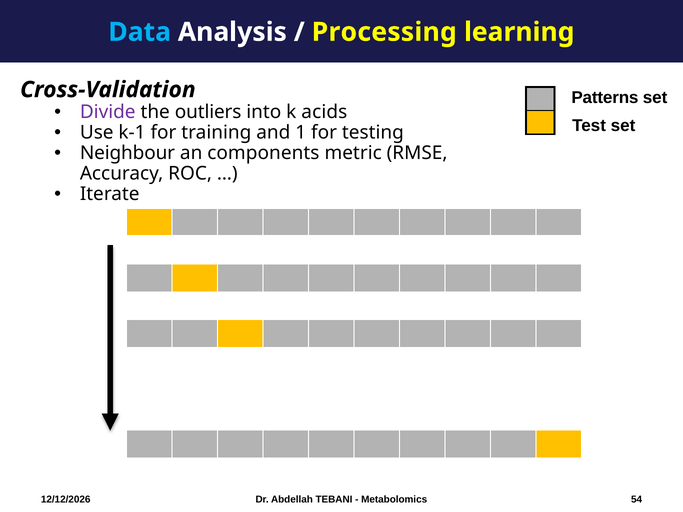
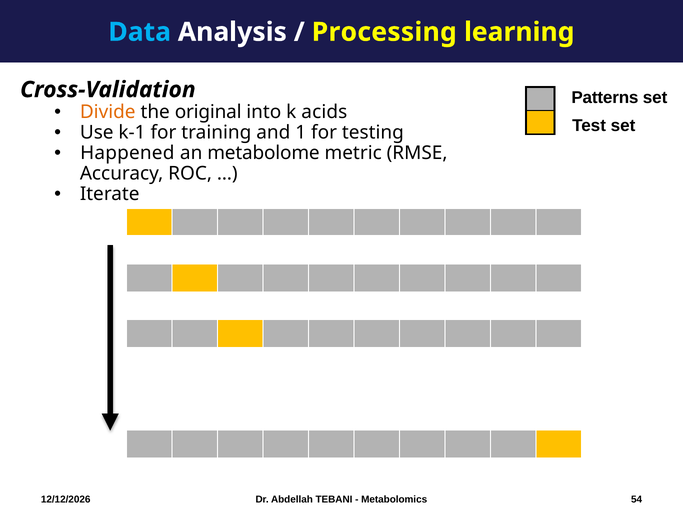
Divide colour: purple -> orange
outliers: outliers -> original
Neighbour: Neighbour -> Happened
components: components -> metabolome
